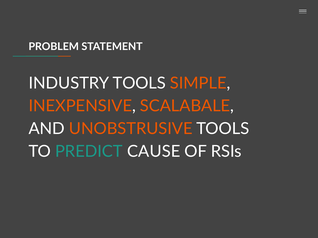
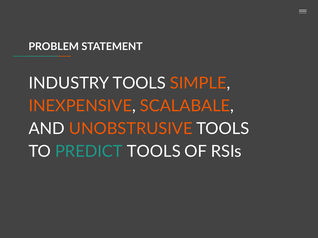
PREDICT CAUSE: CAUSE -> TOOLS
